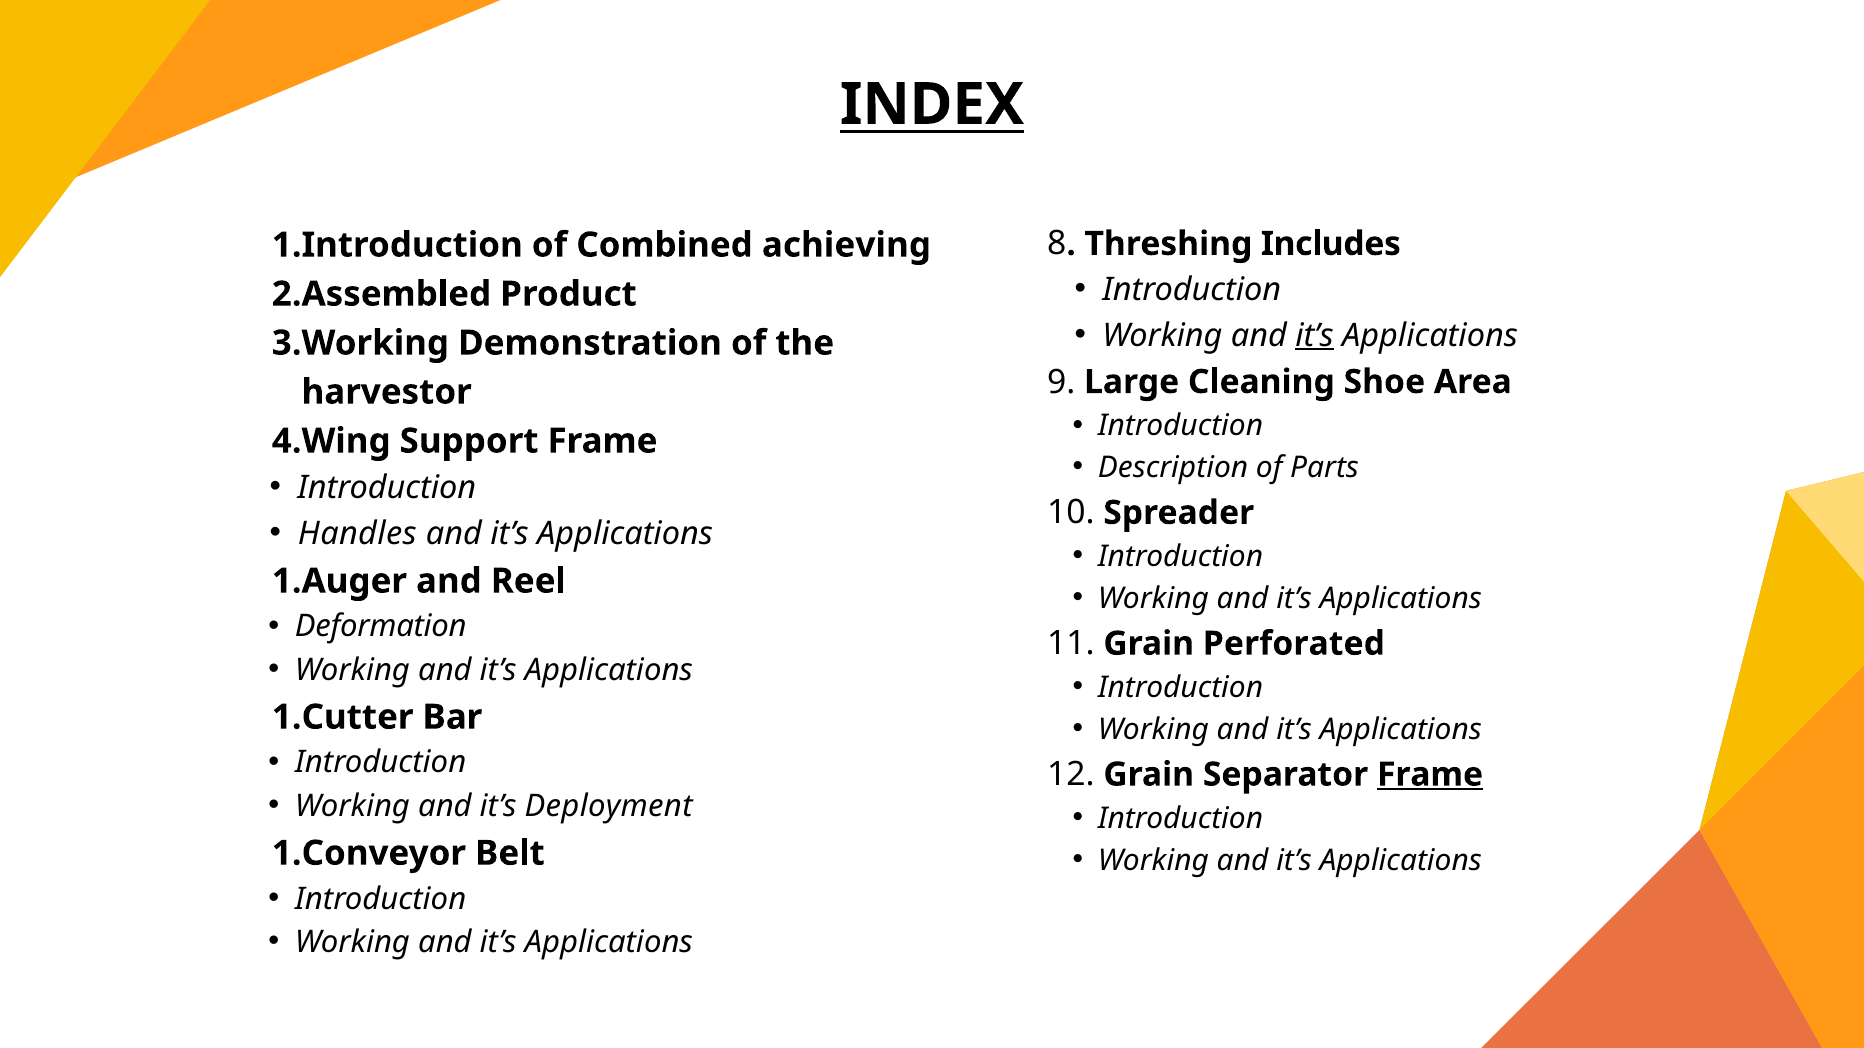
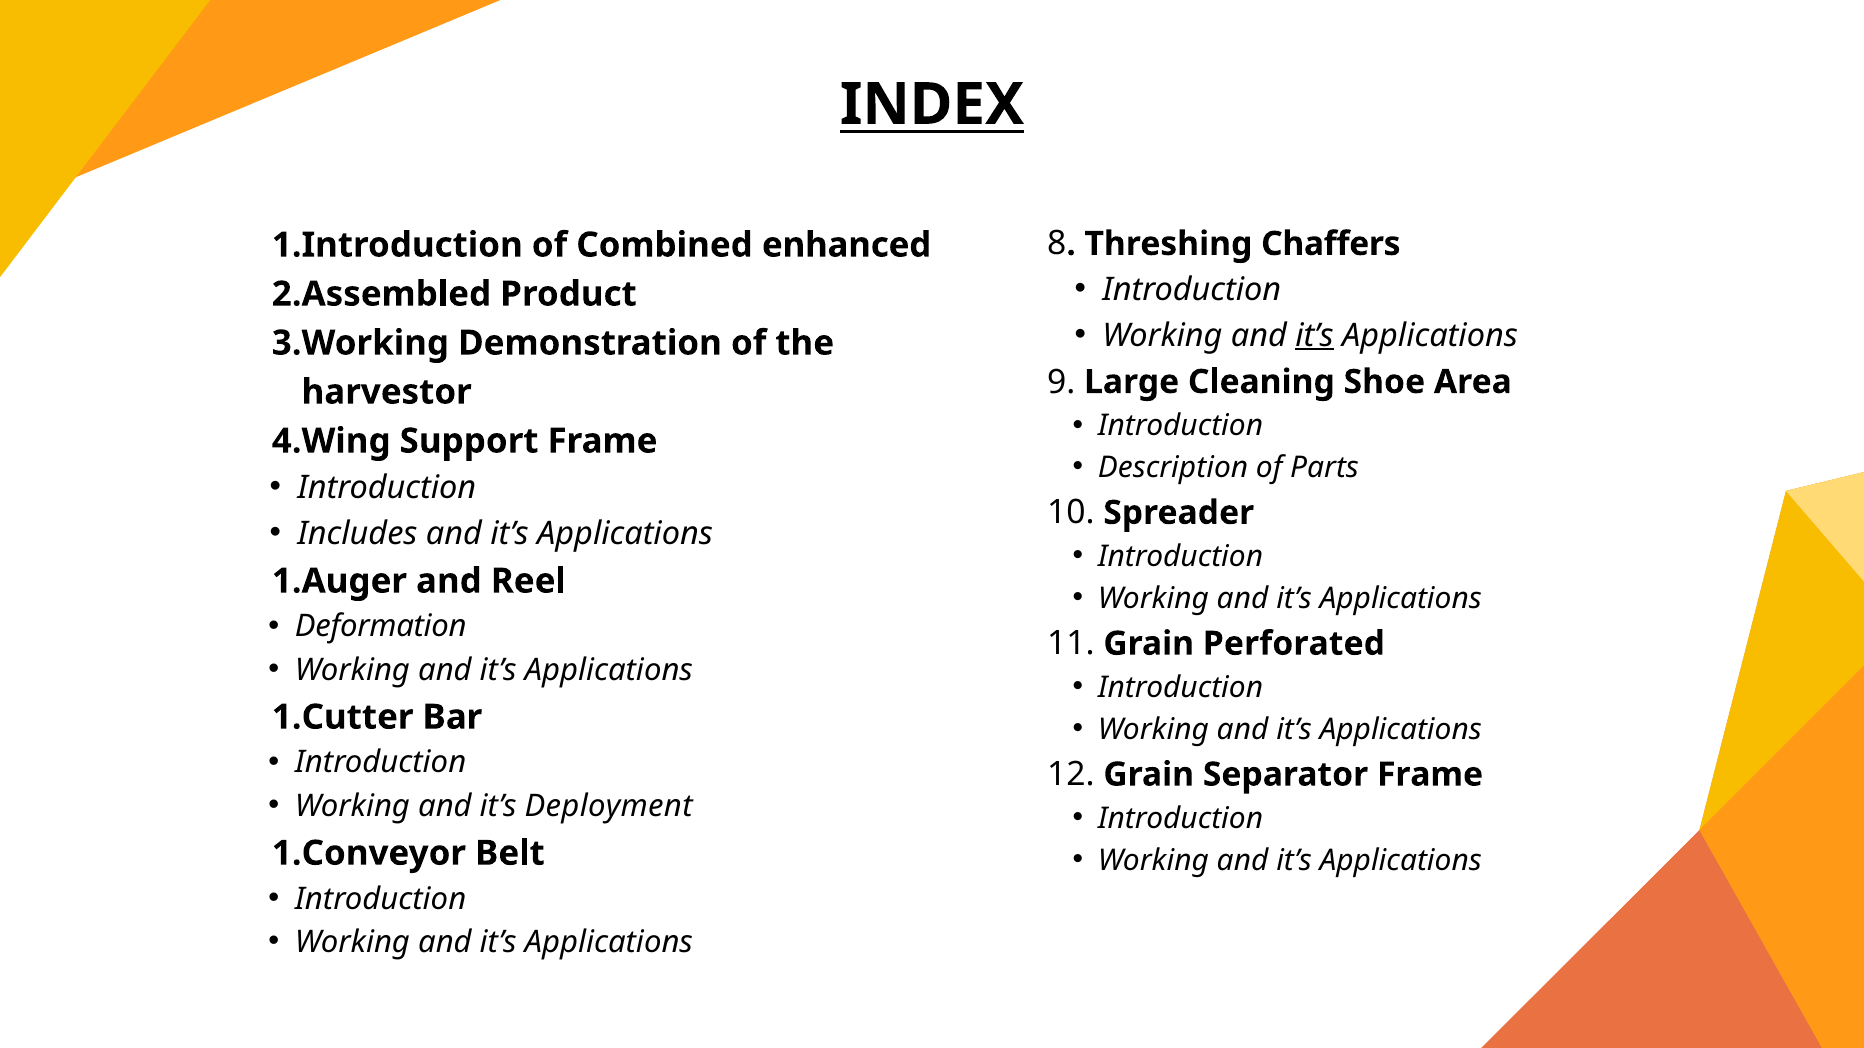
Includes: Includes -> Chaffers
achieving: achieving -> enhanced
Handles: Handles -> Includes
Frame at (1430, 775) underline: present -> none
